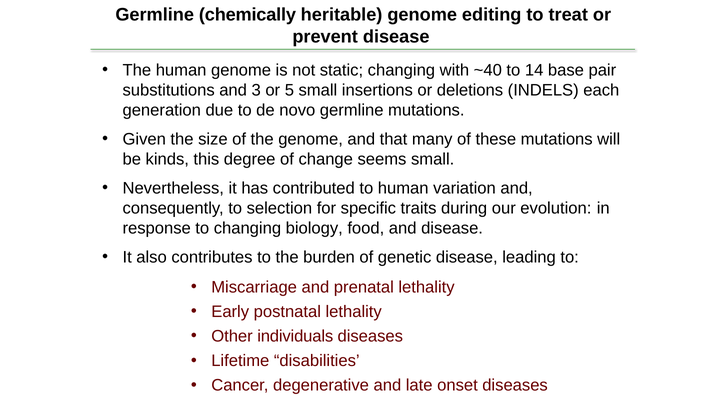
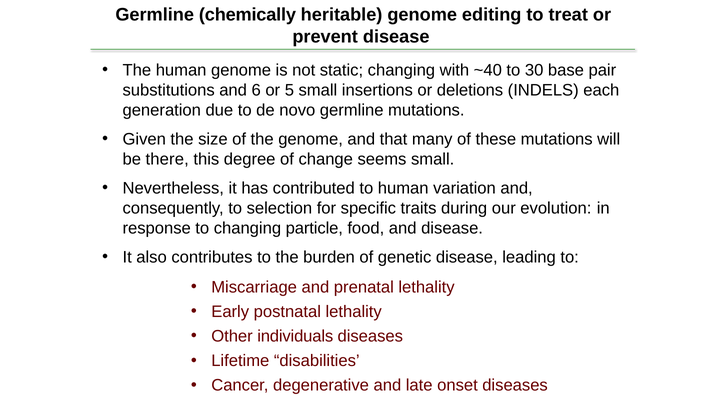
14: 14 -> 30
3: 3 -> 6
kinds: kinds -> there
biology: biology -> particle
